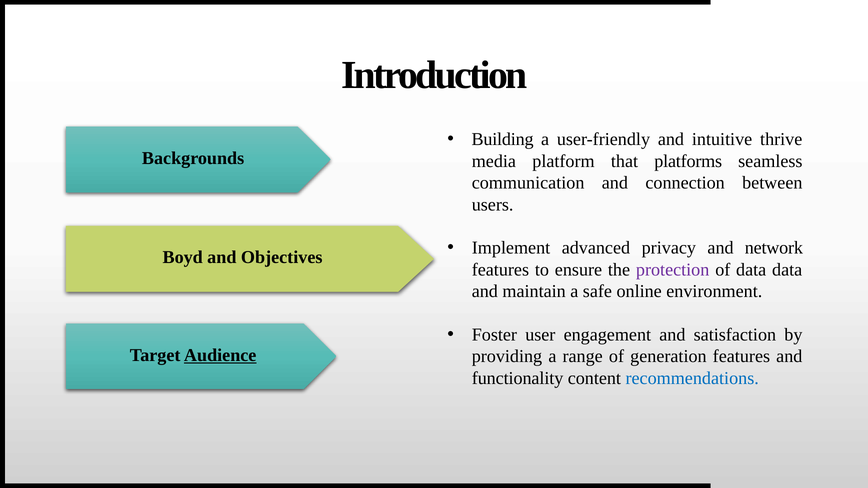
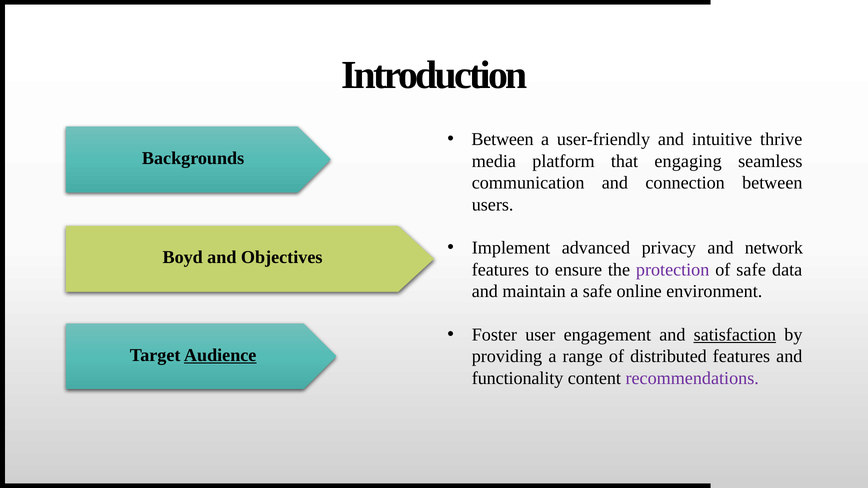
Building at (503, 140): Building -> Between
platforms: platforms -> engaging
of data: data -> safe
satisfaction underline: none -> present
generation: generation -> distributed
recommendations colour: blue -> purple
